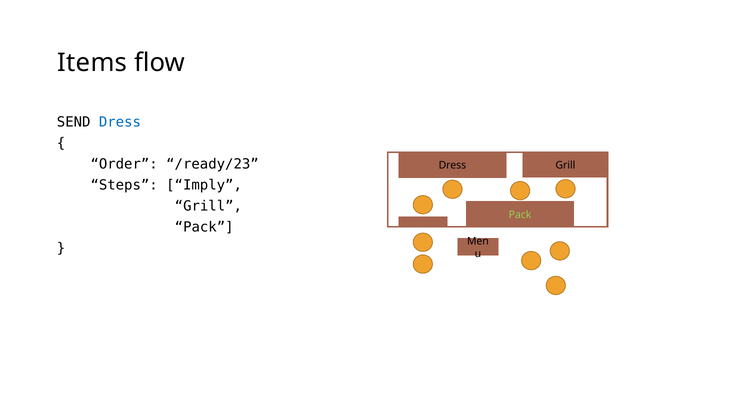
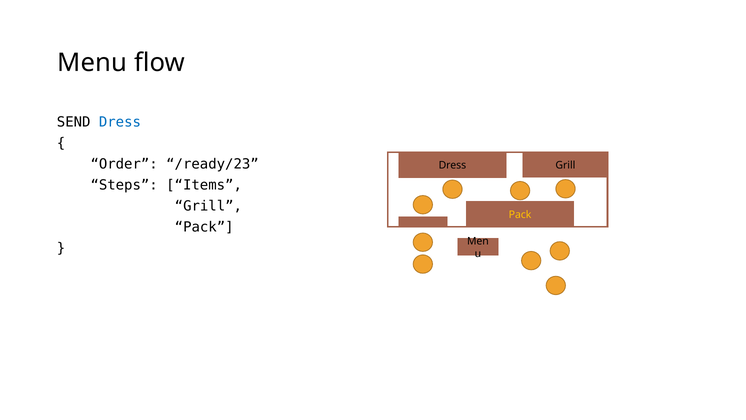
Items: Items -> Menu
Imply: Imply -> Items
Pack at (520, 214) colour: light green -> yellow
